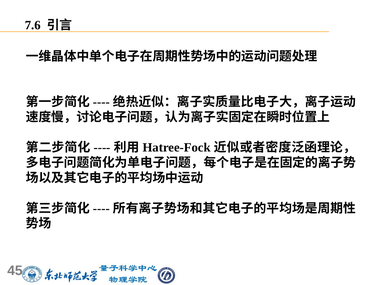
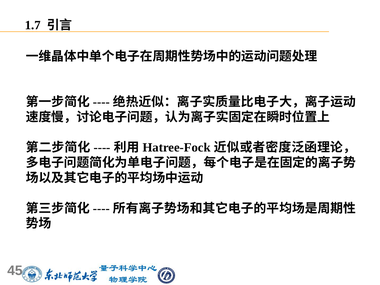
7.6: 7.6 -> 1.7
